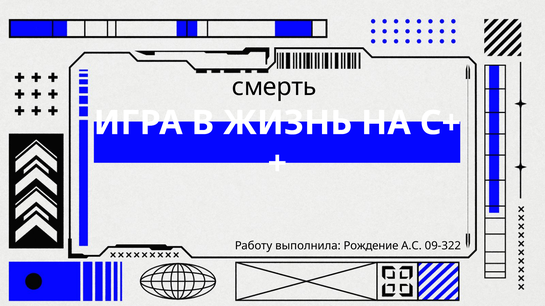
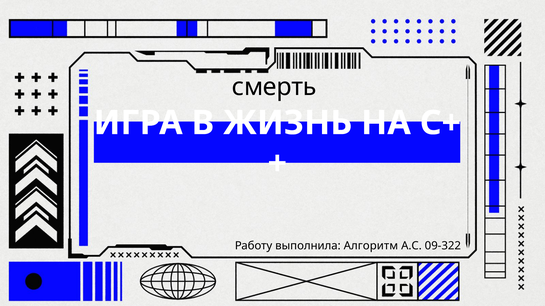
Рождение: Рождение -> Алгоритм
